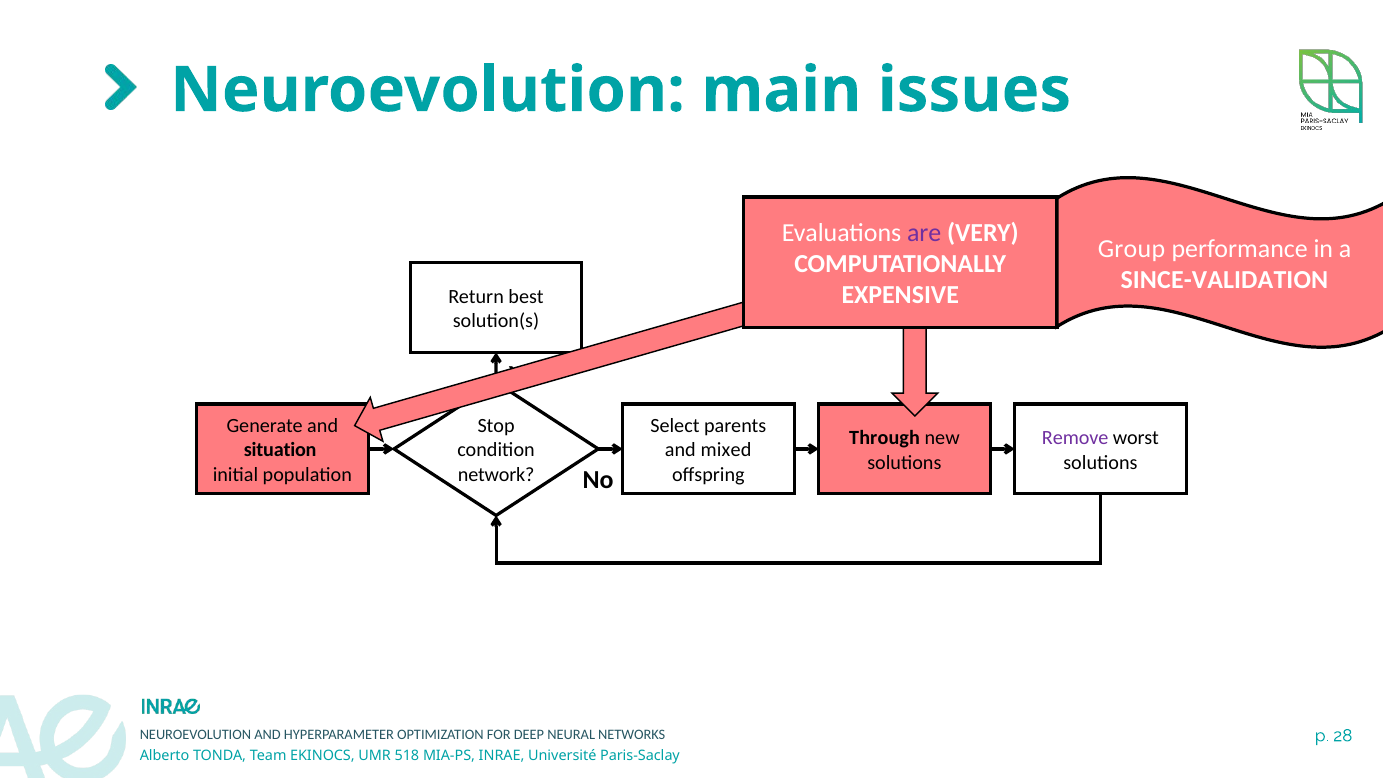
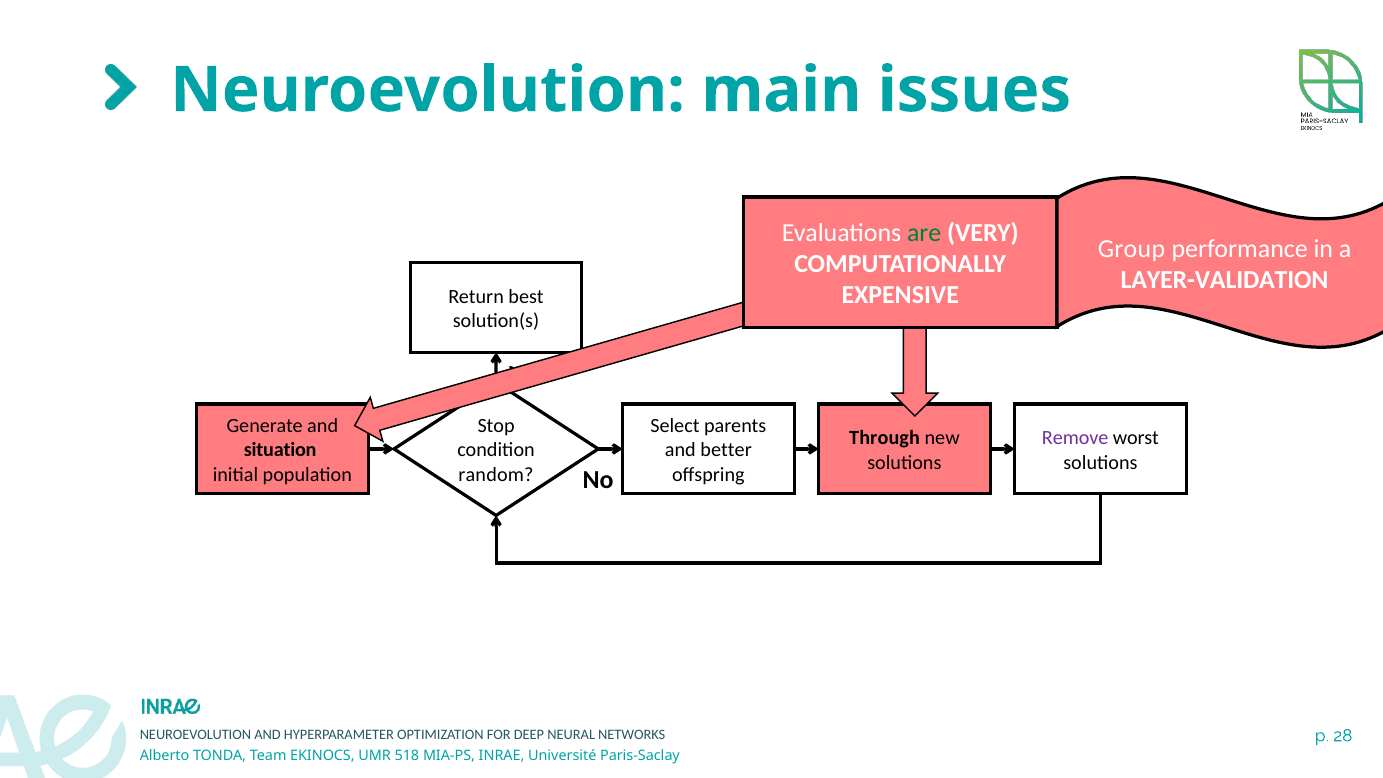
are colour: purple -> green
SINCE-VALIDATION: SINCE-VALIDATION -> LAYER-VALIDATION
mixed: mixed -> better
network: network -> random
